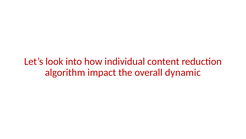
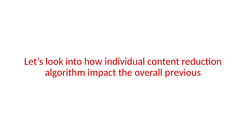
dynamic: dynamic -> previous
